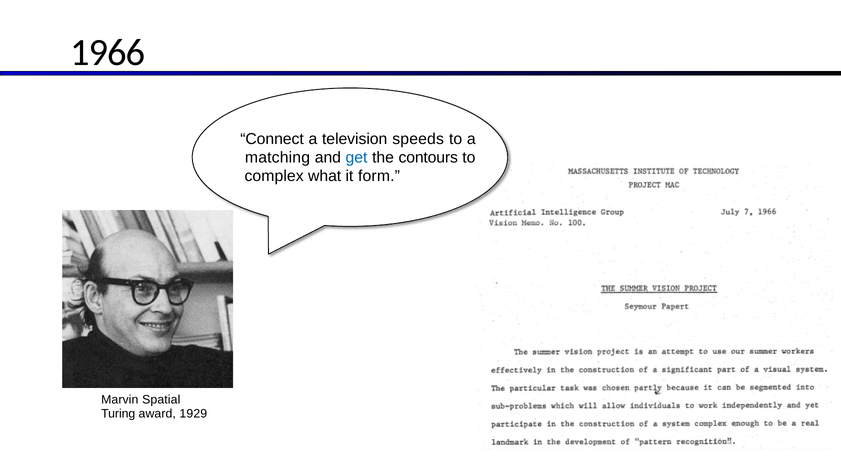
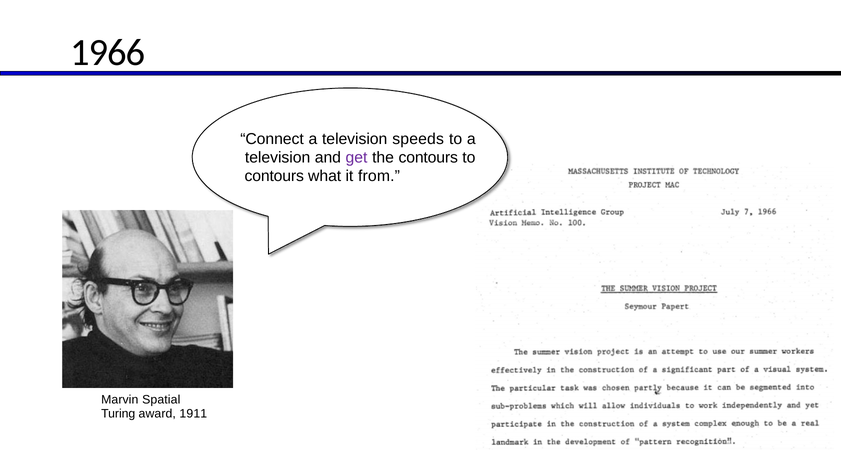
matching at (278, 158): matching -> television
get colour: blue -> purple
complex at (274, 176): complex -> contours
form: form -> from
1929: 1929 -> 1911
